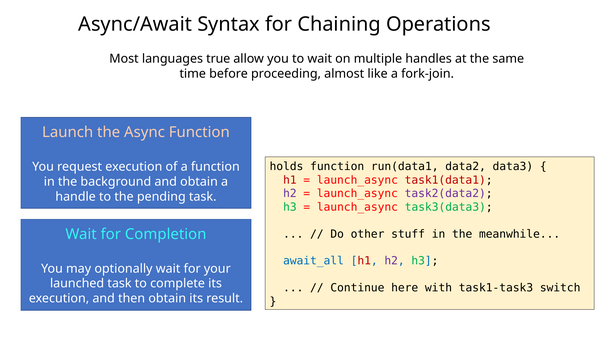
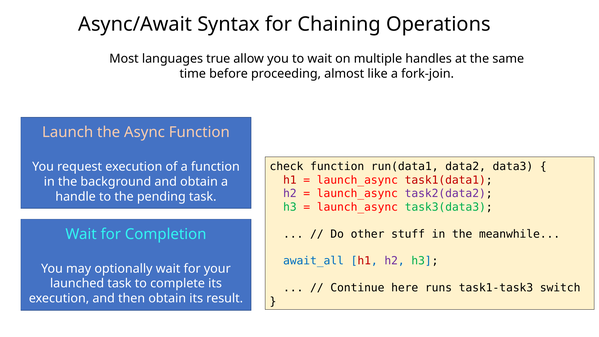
holds: holds -> check
with: with -> runs
